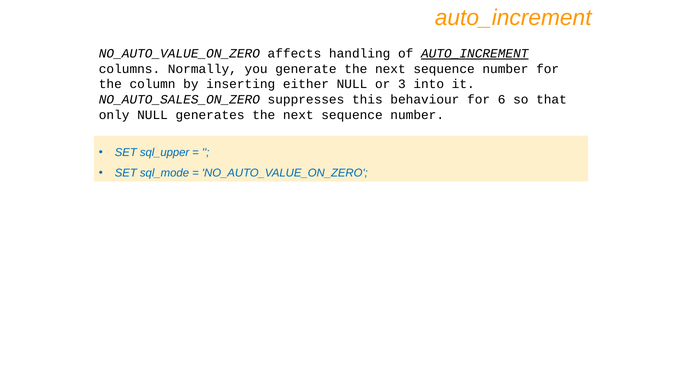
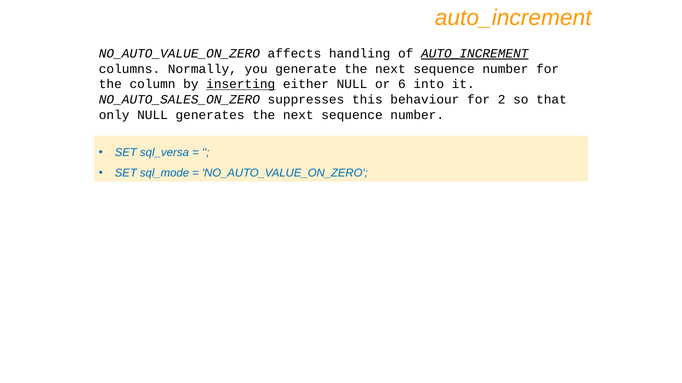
inserting underline: none -> present
3: 3 -> 6
6: 6 -> 2
sql_upper: sql_upper -> sql_versa
